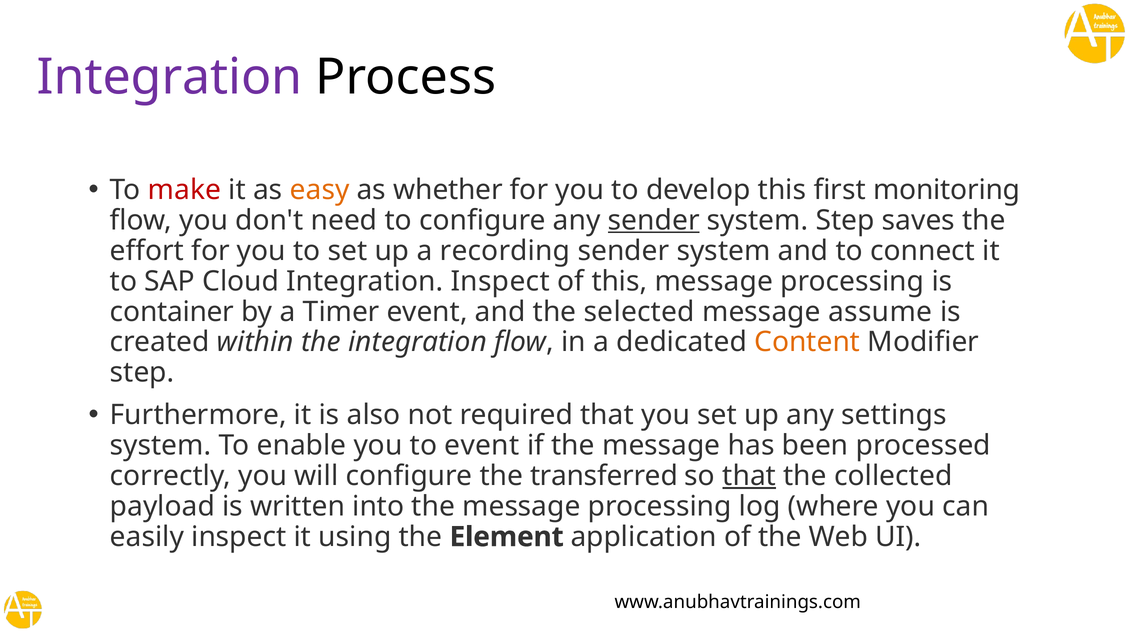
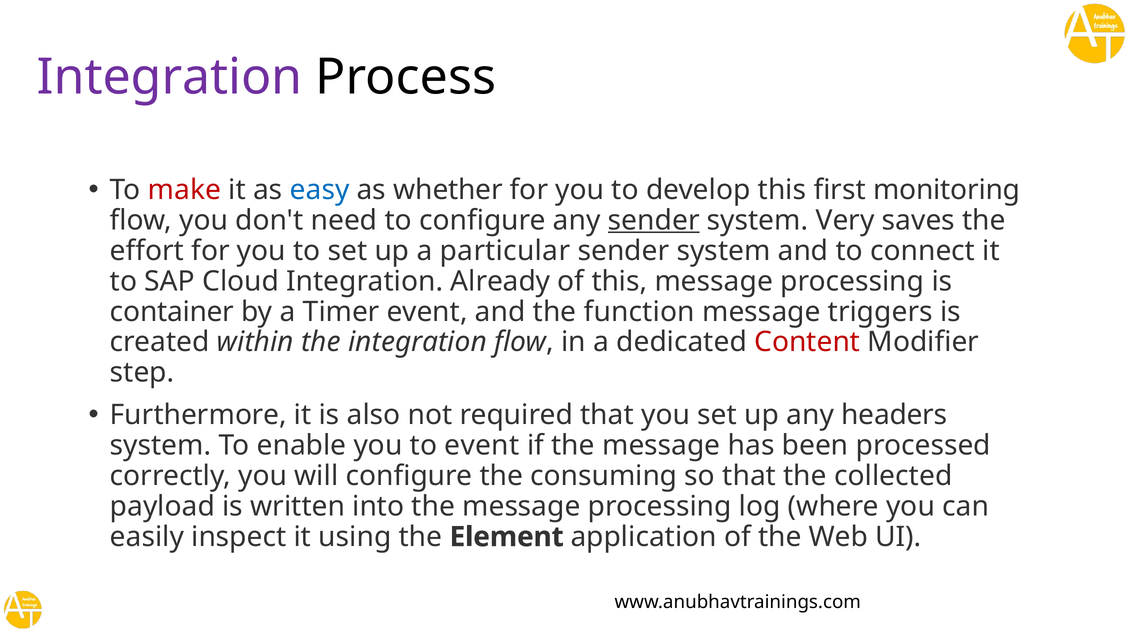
easy colour: orange -> blue
system Step: Step -> Very
recording: recording -> particular
Integration Inspect: Inspect -> Already
selected: selected -> function
assume: assume -> triggers
Content colour: orange -> red
settings: settings -> headers
transferred: transferred -> consuming
that at (749, 476) underline: present -> none
